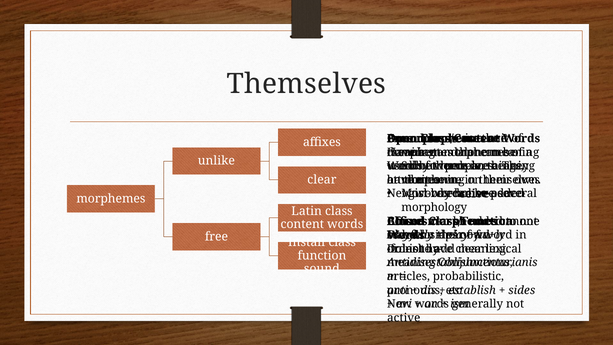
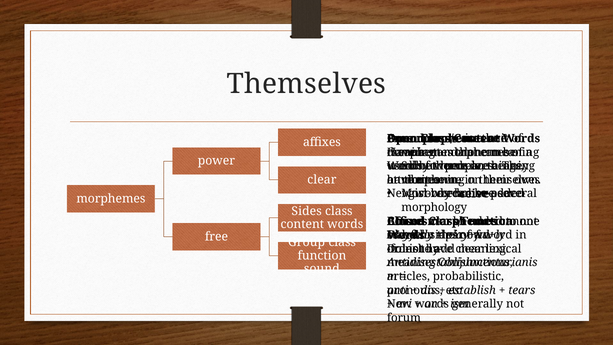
unlike: unlike -> power
Latin at (307, 211): Latin -> Sides
Install: Install -> Group
sides at (522, 290): sides -> tears
active: active -> forum
